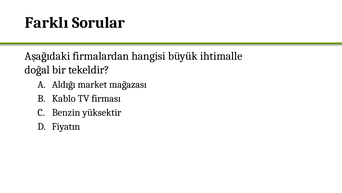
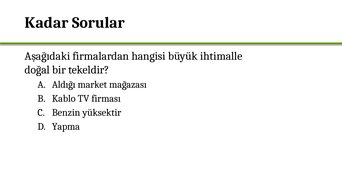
Farklı: Farklı -> Kadar
Fiyatın: Fiyatın -> Yapma
